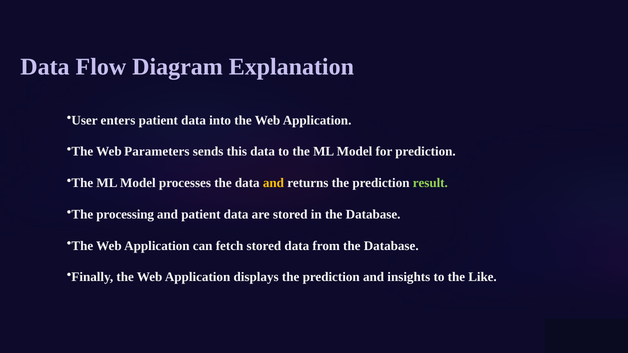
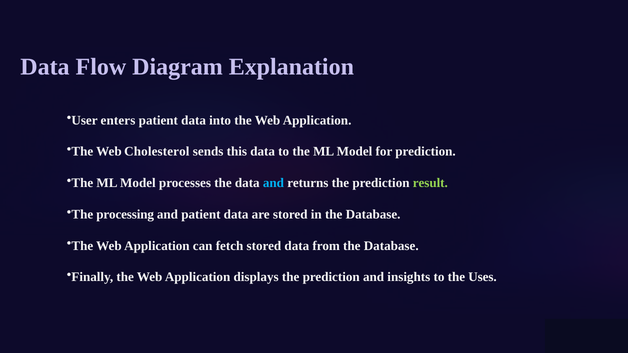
Parameters: Parameters -> Cholesterol
and at (273, 183) colour: yellow -> light blue
Like: Like -> Uses
